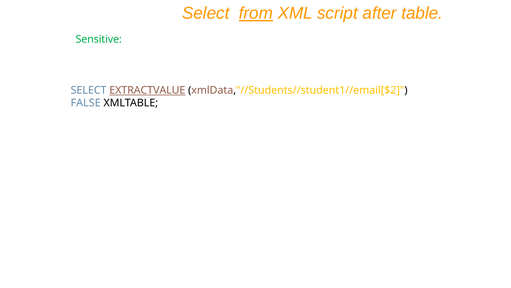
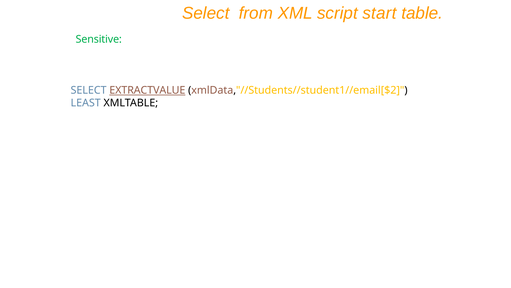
from underline: present -> none
after: after -> start
FALSE: FALSE -> LEAST
